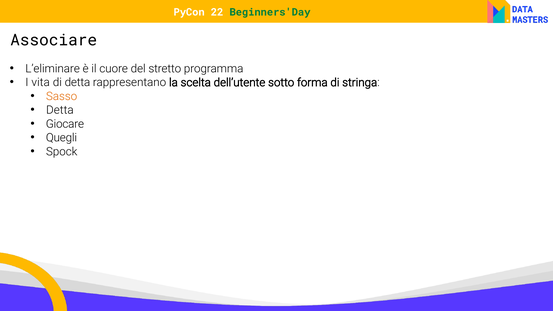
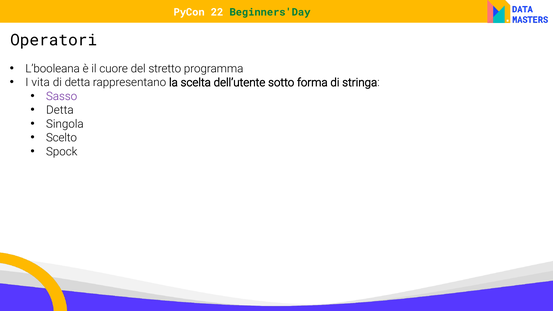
Associare: Associare -> Operatori
L’eliminare: L’eliminare -> L’booleana
Sasso colour: orange -> purple
Giocare: Giocare -> Singola
Quegli: Quegli -> Scelto
